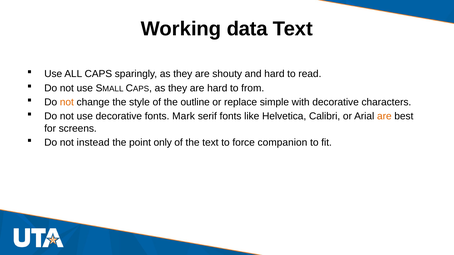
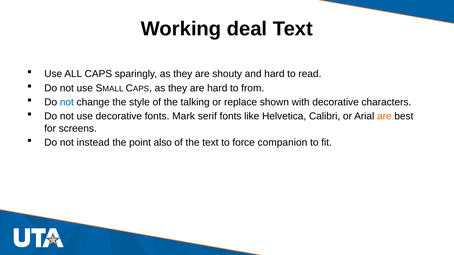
data: data -> deal
not at (67, 102) colour: orange -> blue
outline: outline -> talking
simple: simple -> shown
only: only -> also
